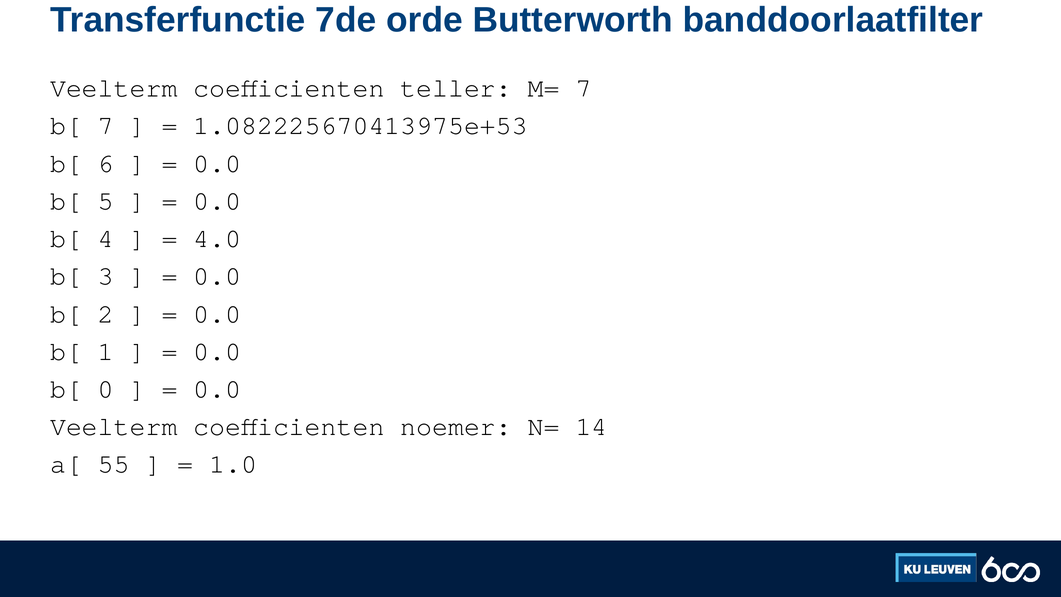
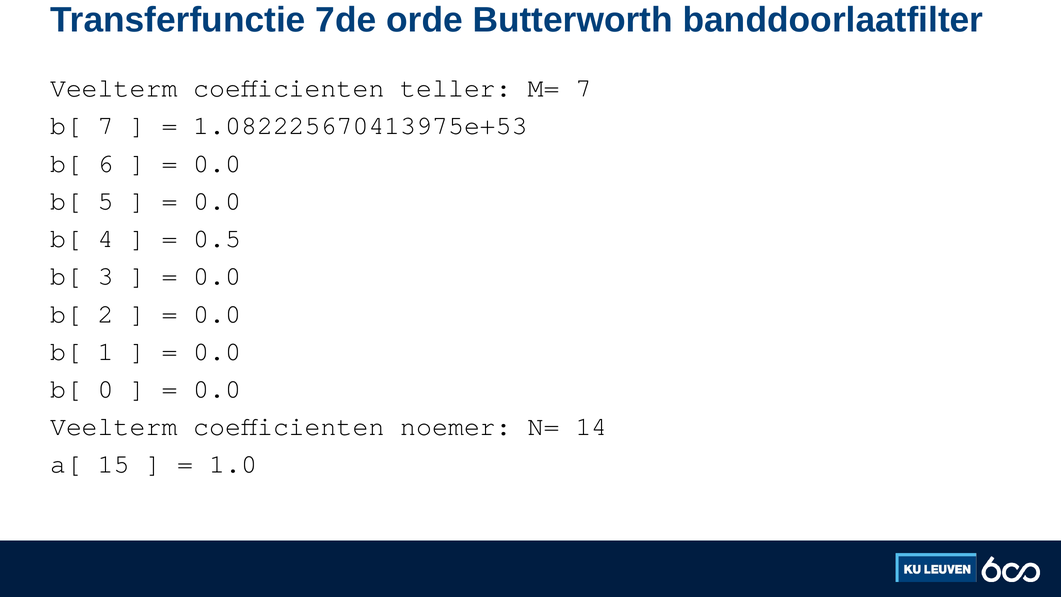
4.0: 4.0 -> 0.5
55: 55 -> 15
